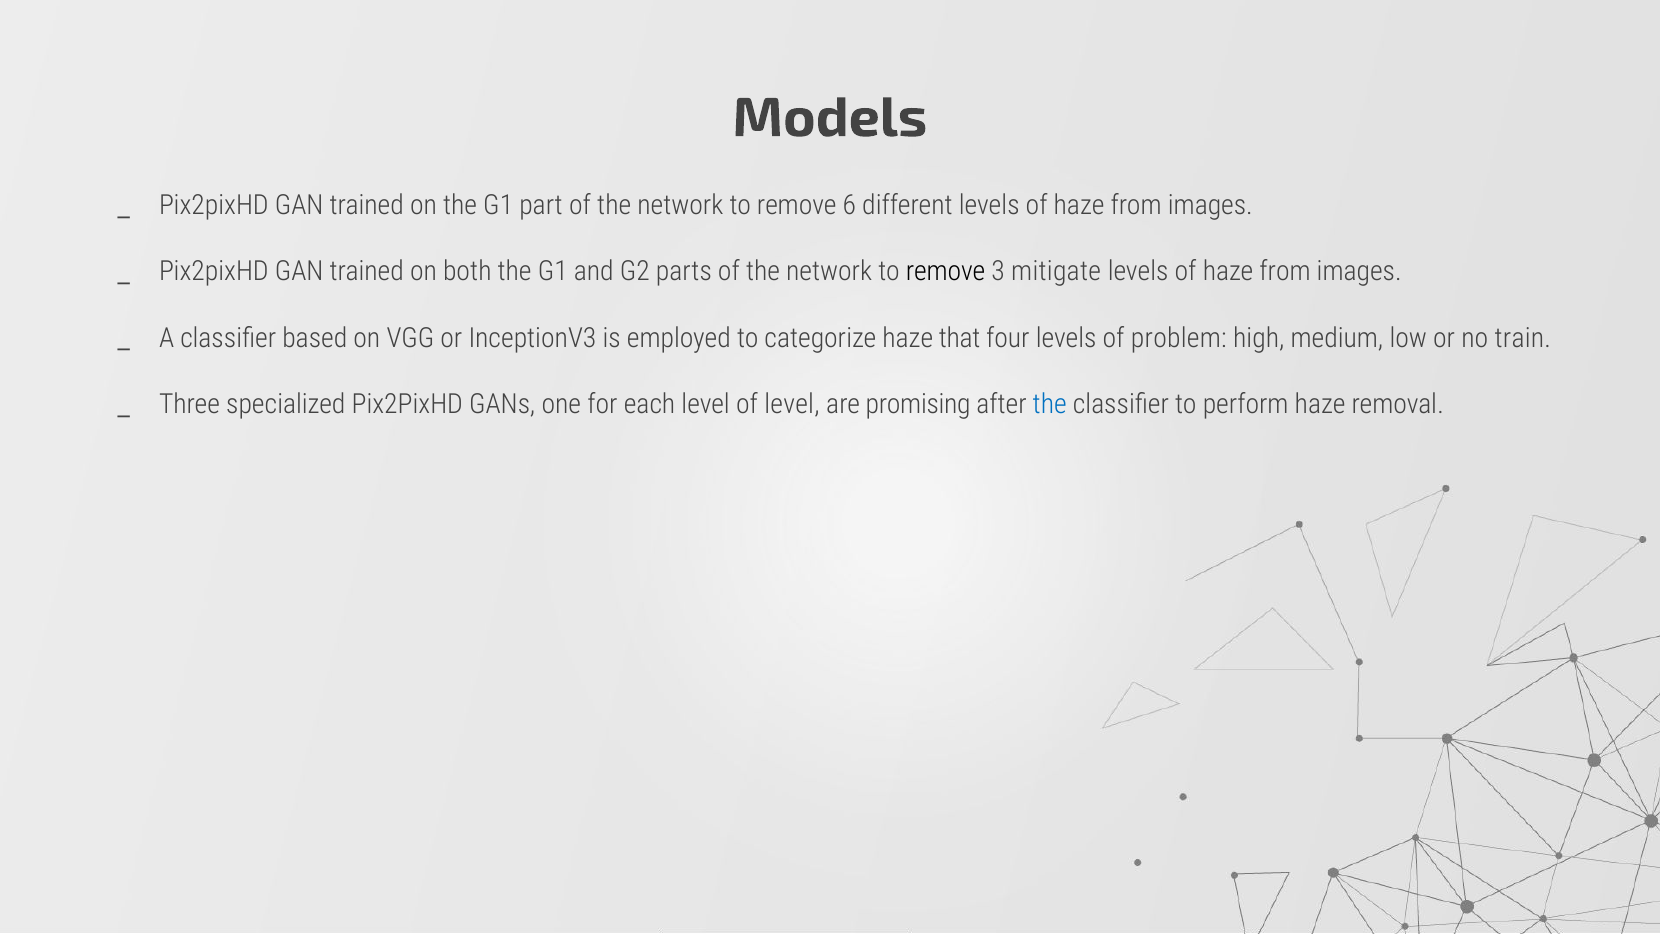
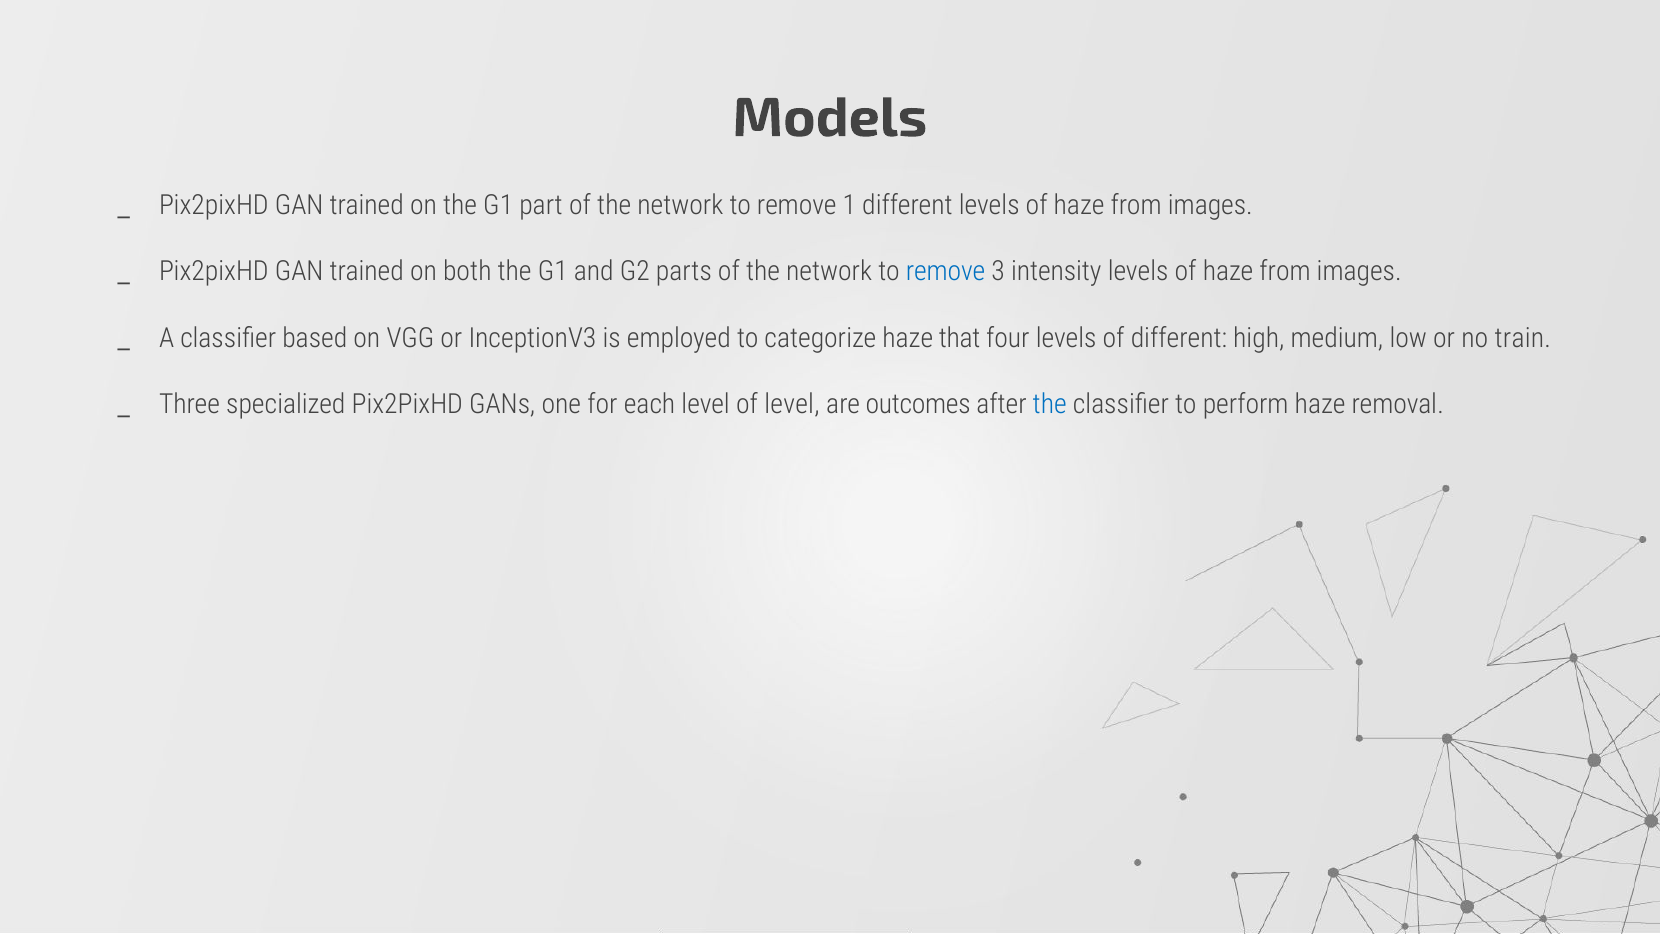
6: 6 -> 1
remove at (946, 272) colour: black -> blue
mitigate: mitigate -> intensity
of problem: problem -> different
promising: promising -> outcomes
